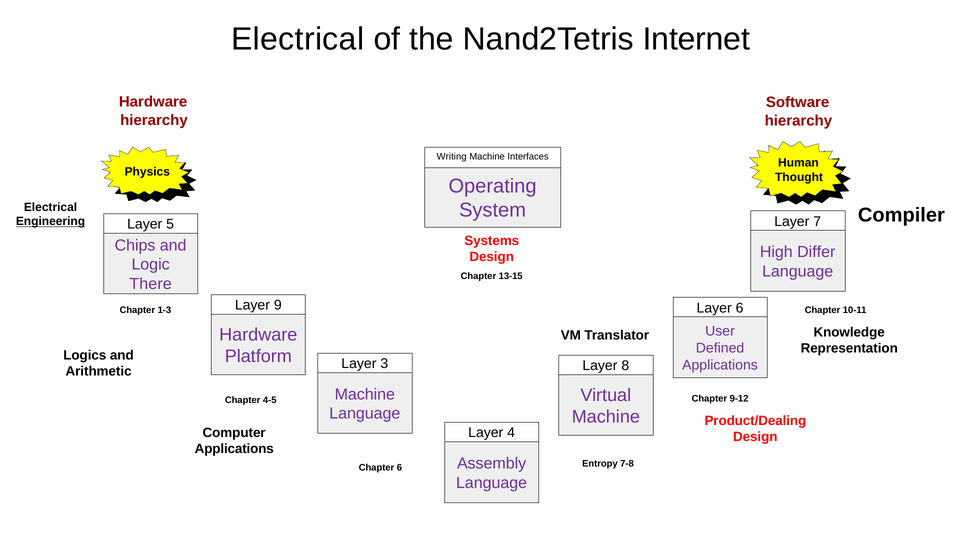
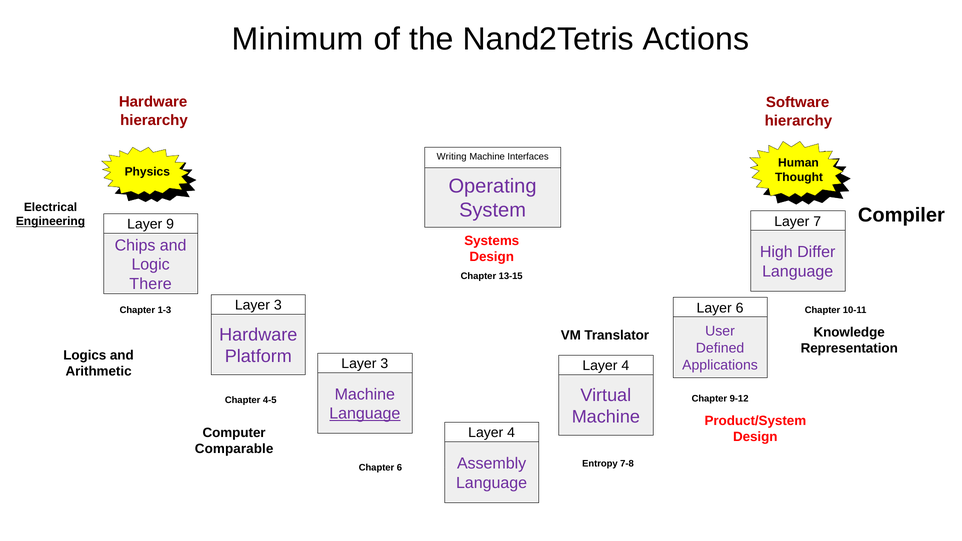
Electrical at (298, 39): Electrical -> Minimum
Internet: Internet -> Actions
5: 5 -> 9
9 at (278, 305): 9 -> 3
8 at (625, 366): 8 -> 4
Language at (365, 414) underline: none -> present
Product/Dealing: Product/Dealing -> Product/System
Applications at (234, 449): Applications -> Comparable
